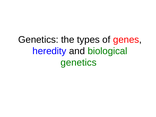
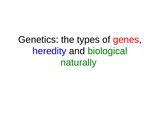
genetics at (79, 63): genetics -> naturally
